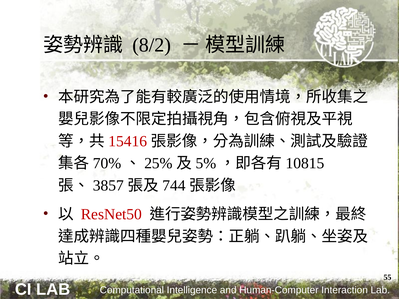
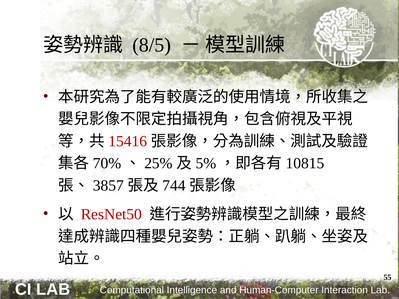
8/2: 8/2 -> 8/5
